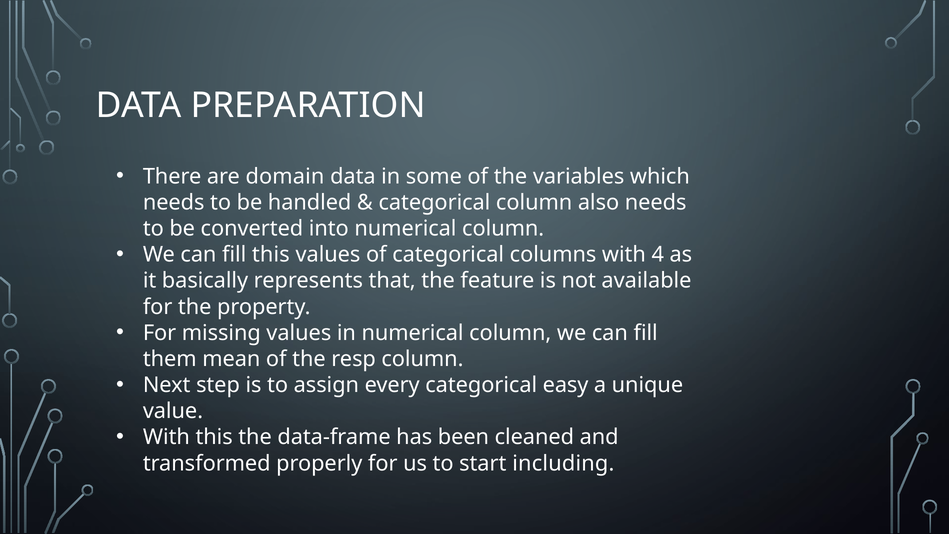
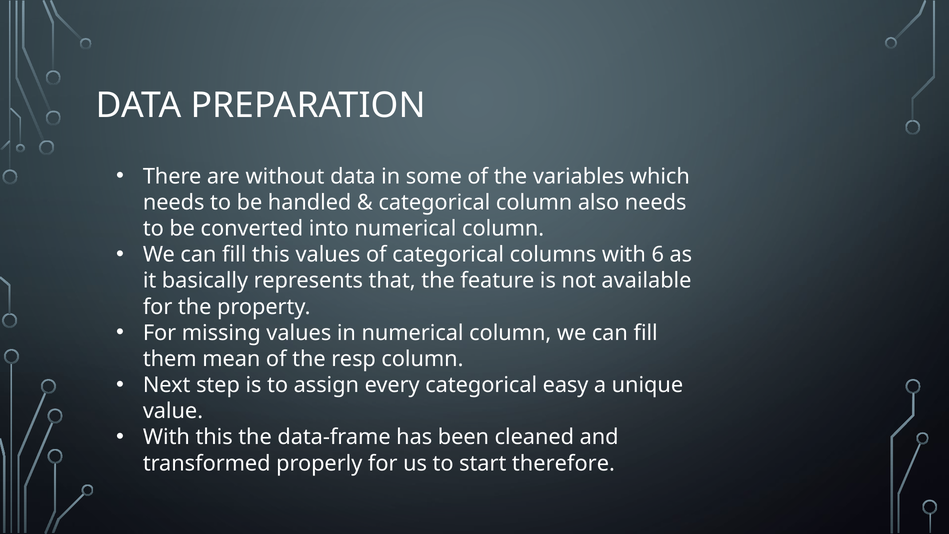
domain: domain -> without
4: 4 -> 6
including: including -> therefore
